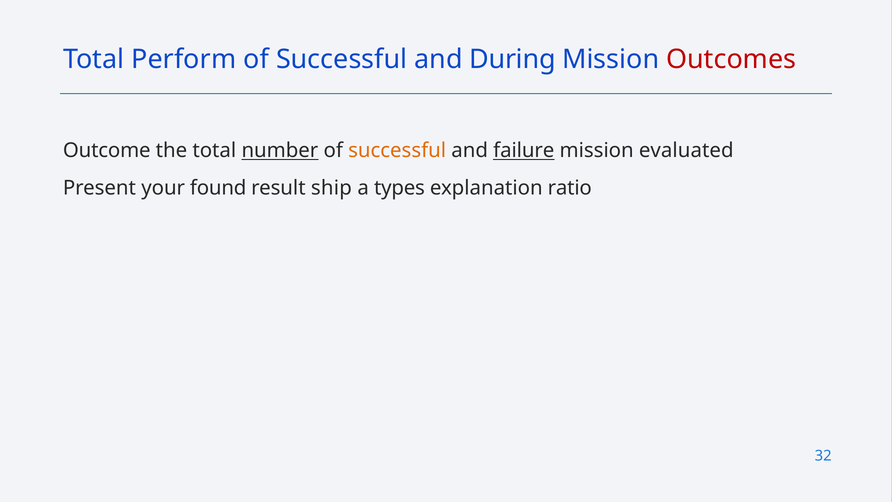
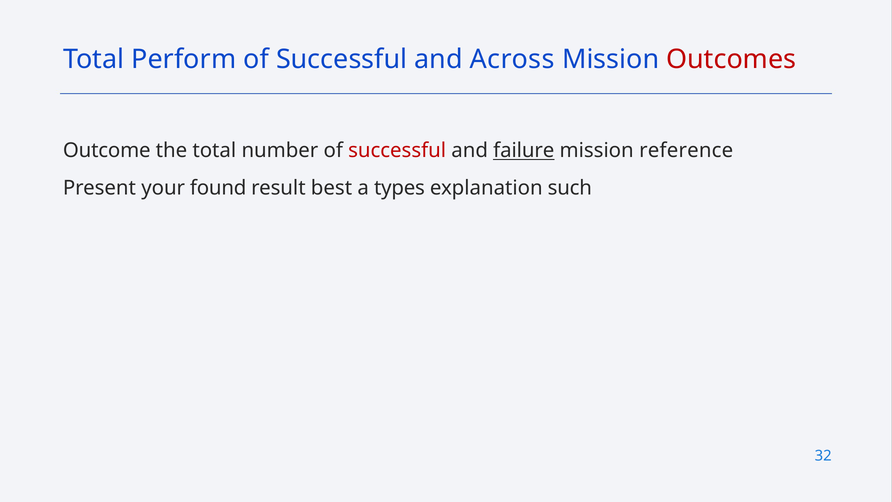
During: During -> Across
number underline: present -> none
successful at (397, 151) colour: orange -> red
evaluated: evaluated -> reference
ship: ship -> best
ratio: ratio -> such
